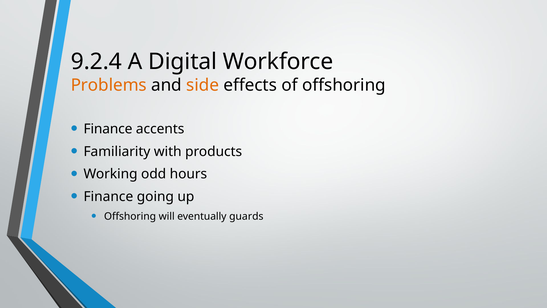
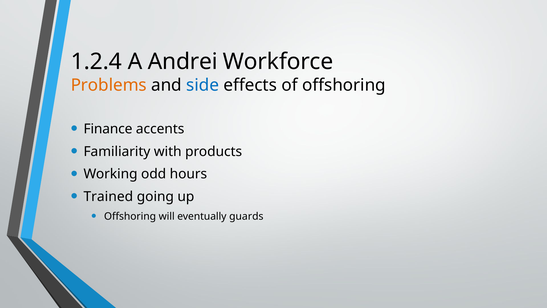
9.2.4: 9.2.4 -> 1.2.4
Digital: Digital -> Andrei
side colour: orange -> blue
Finance at (108, 196): Finance -> Trained
